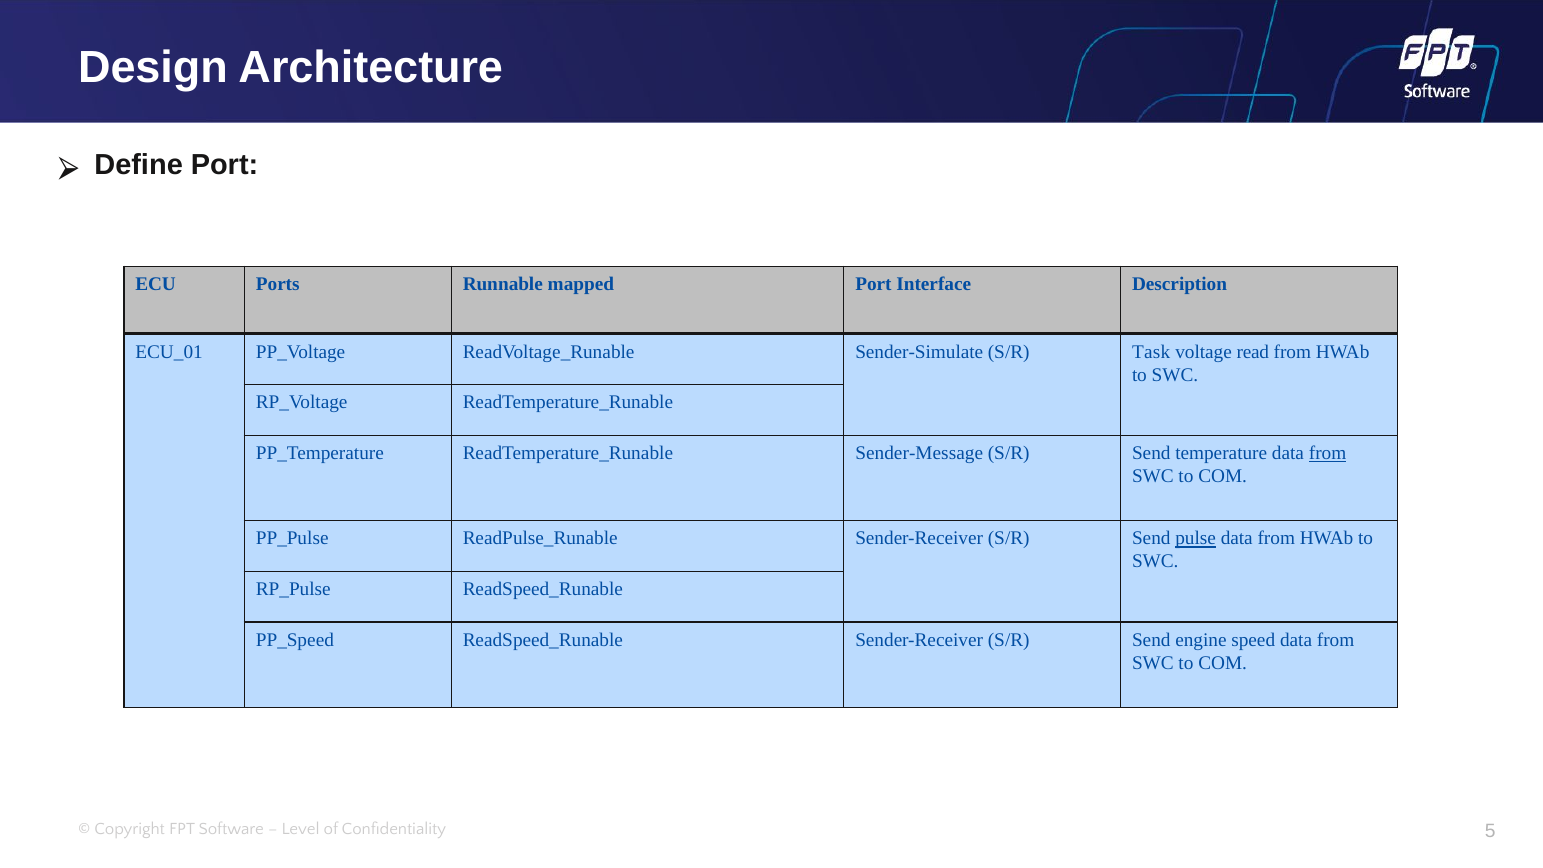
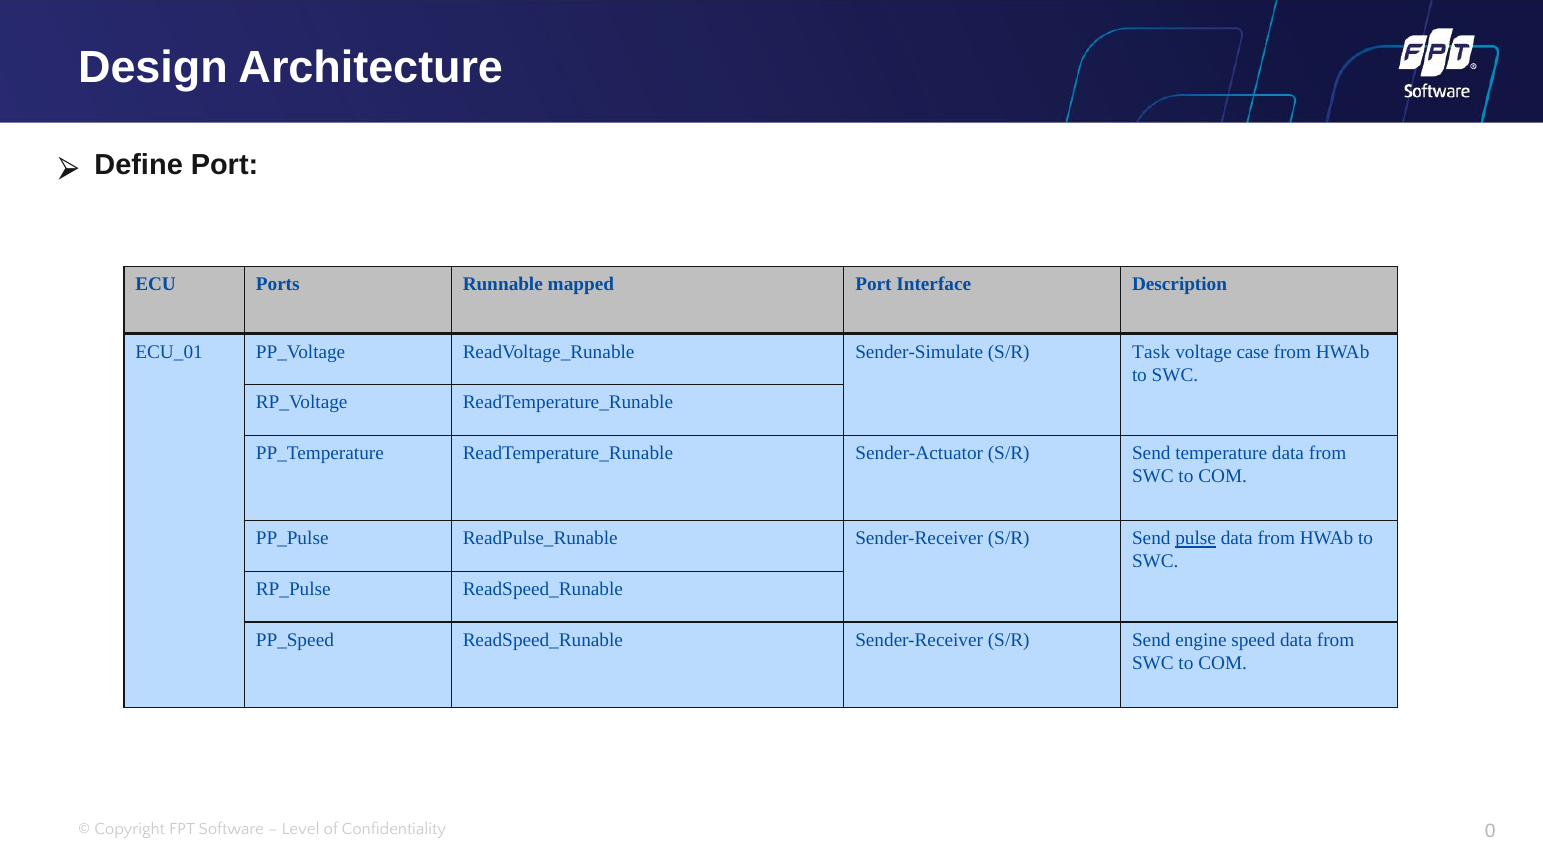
read: read -> case
Sender-Message: Sender-Message -> Sender-Actuator
from at (1328, 453) underline: present -> none
5: 5 -> 0
